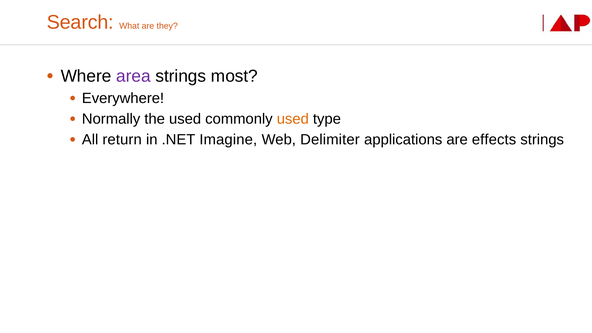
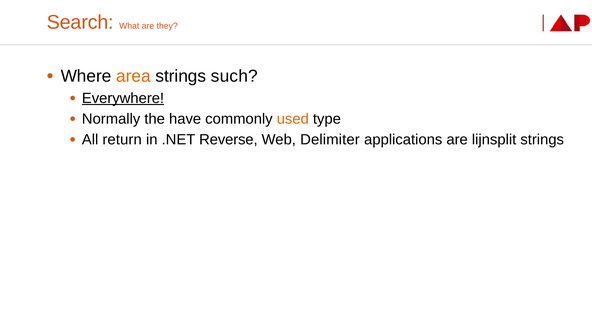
area colour: purple -> orange
most: most -> such
Everywhere underline: none -> present
the used: used -> have
Imagine: Imagine -> Reverse
effects: effects -> lijnsplit
